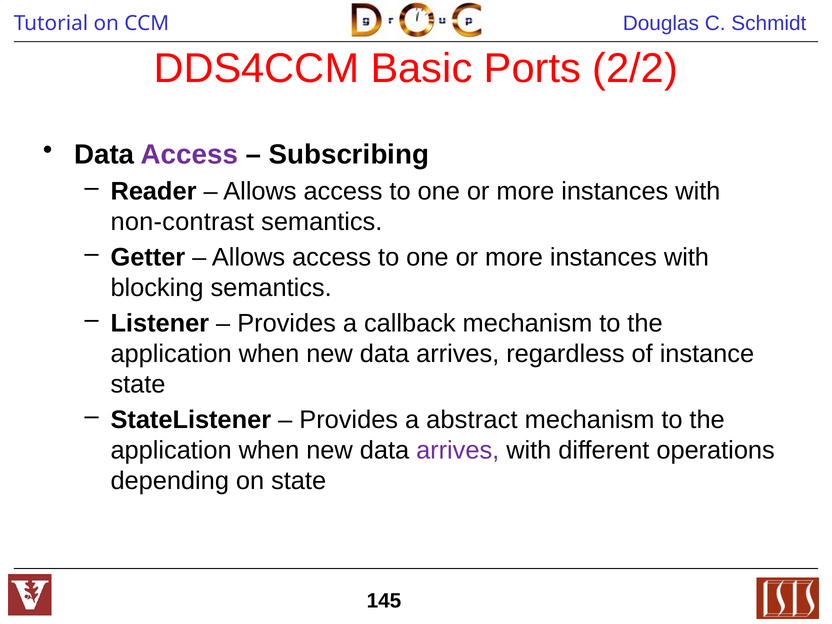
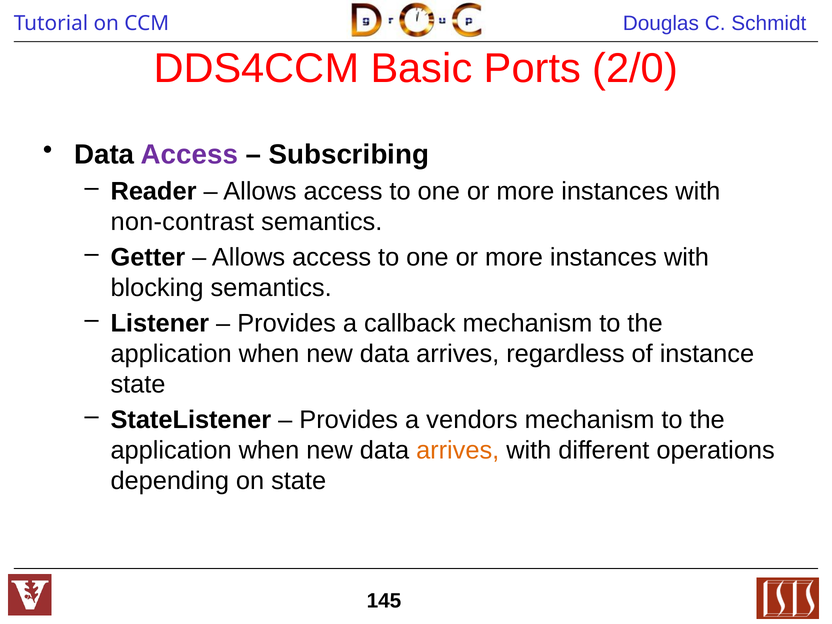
2/2: 2/2 -> 2/0
abstract: abstract -> vendors
arrives at (458, 450) colour: purple -> orange
